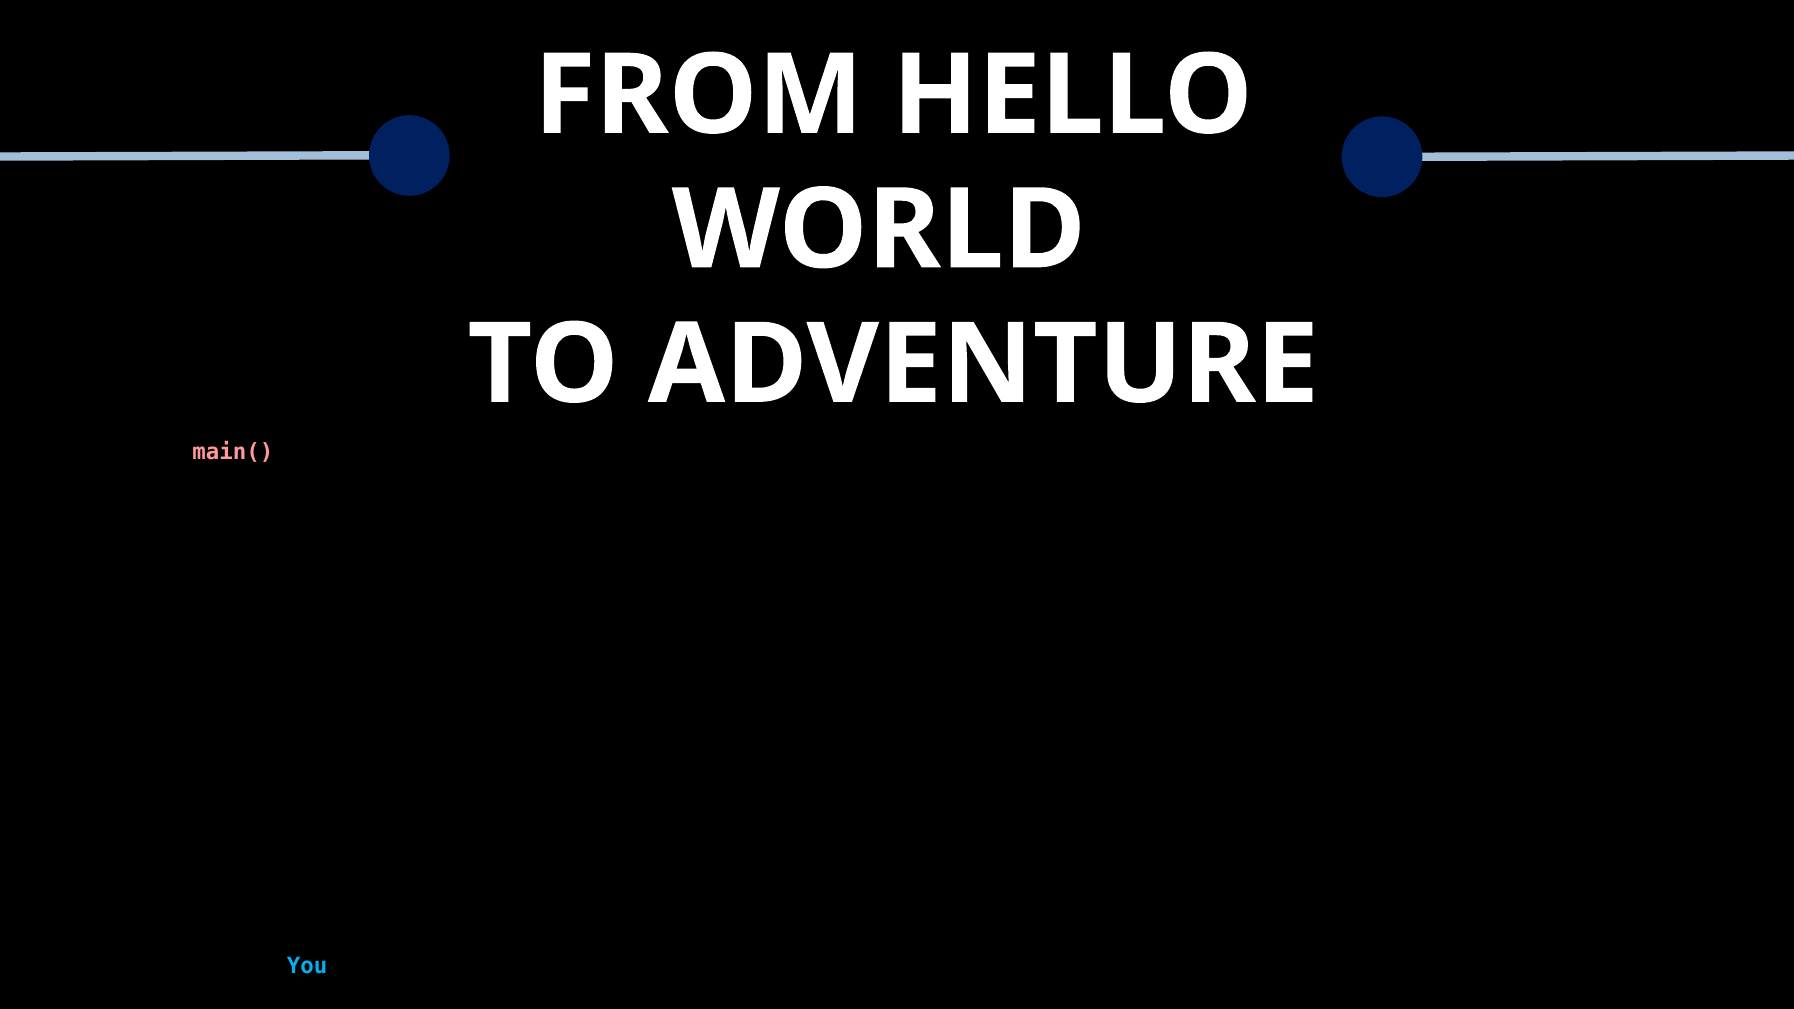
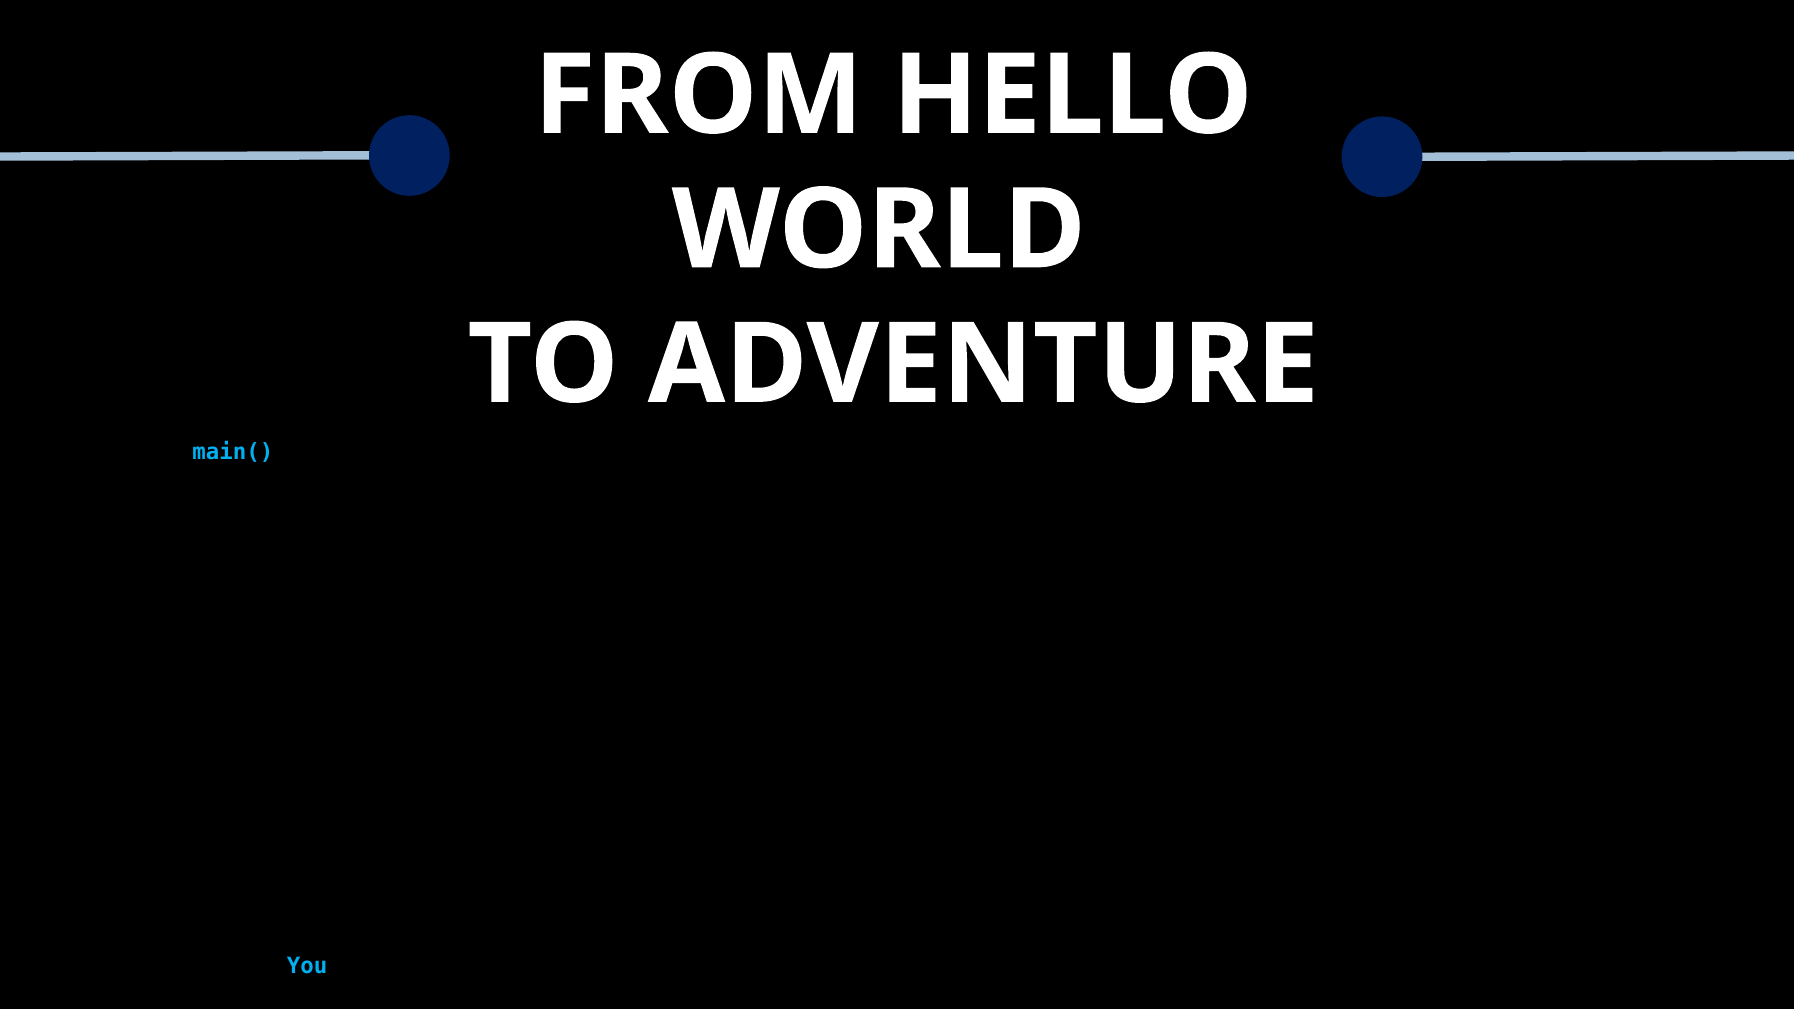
main( colour: pink -> light blue
